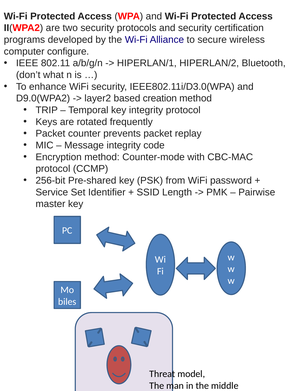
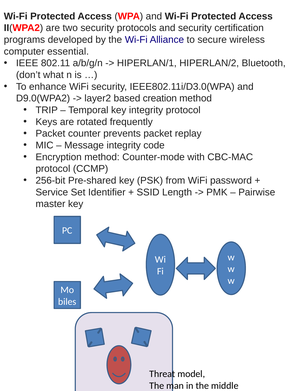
configure: configure -> essential
